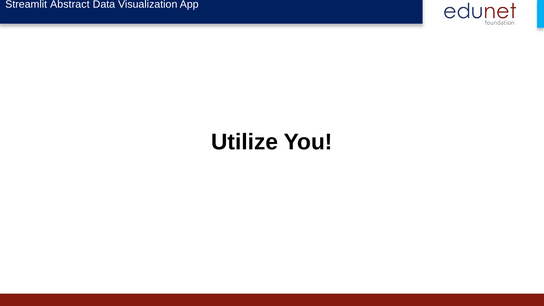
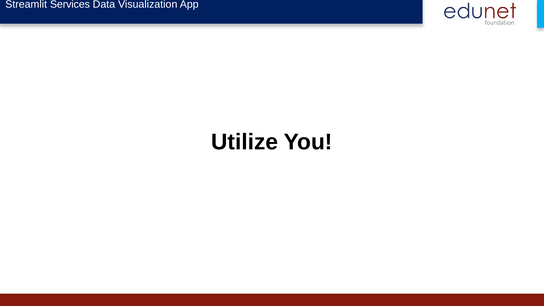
Abstract: Abstract -> Services
